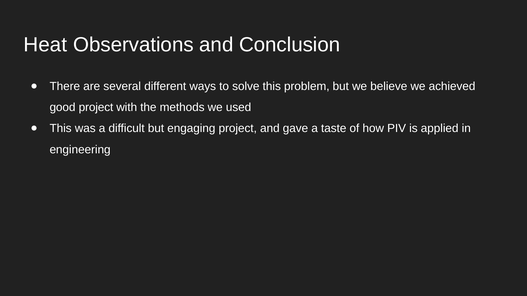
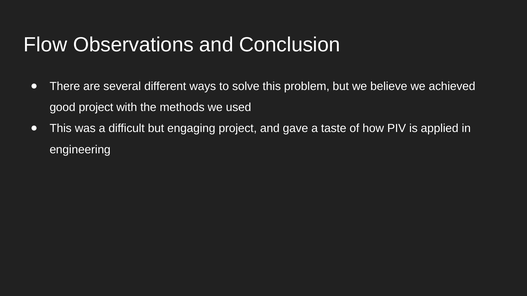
Heat: Heat -> Flow
